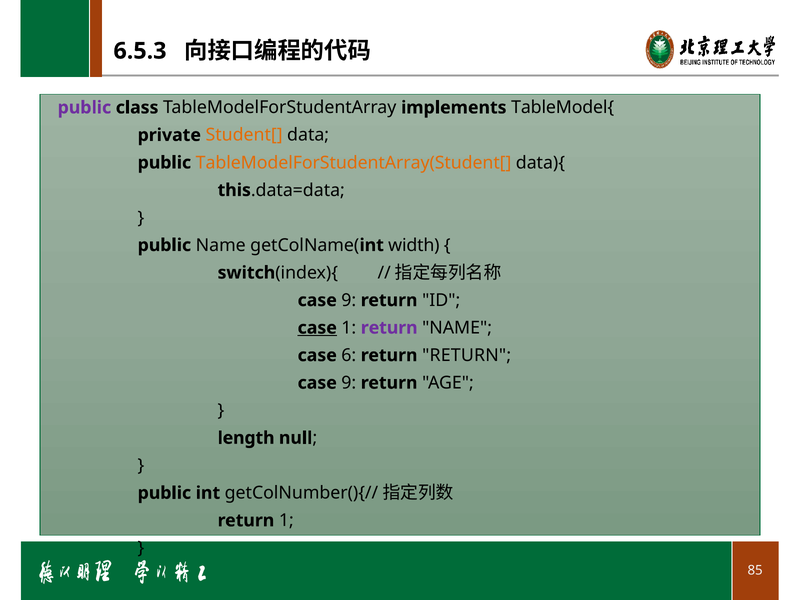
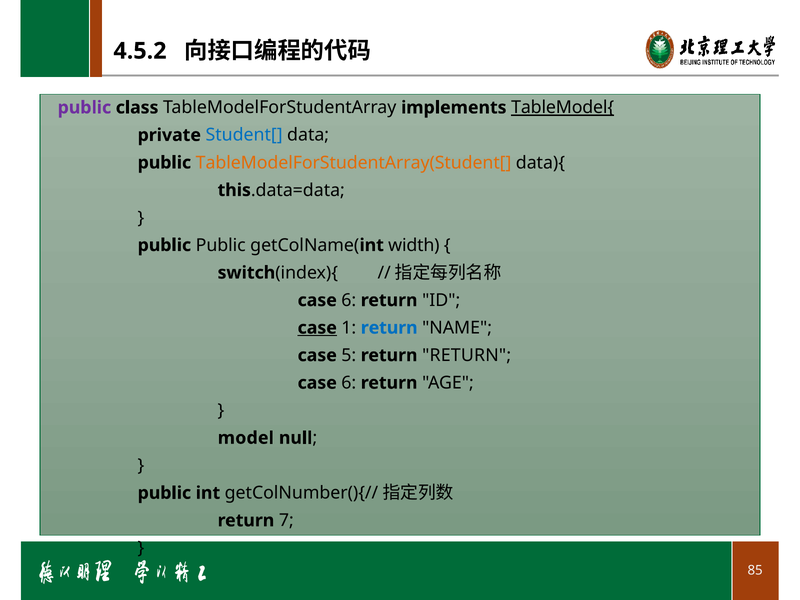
6.5.3: 6.5.3 -> 4.5.2
TableModel{ underline: none -> present
Student[ colour: orange -> blue
public Name: Name -> Public
9 at (349, 300): 9 -> 6
return at (389, 328) colour: purple -> blue
6: 6 -> 5
9 at (349, 383): 9 -> 6
length: length -> model
return 1: 1 -> 7
